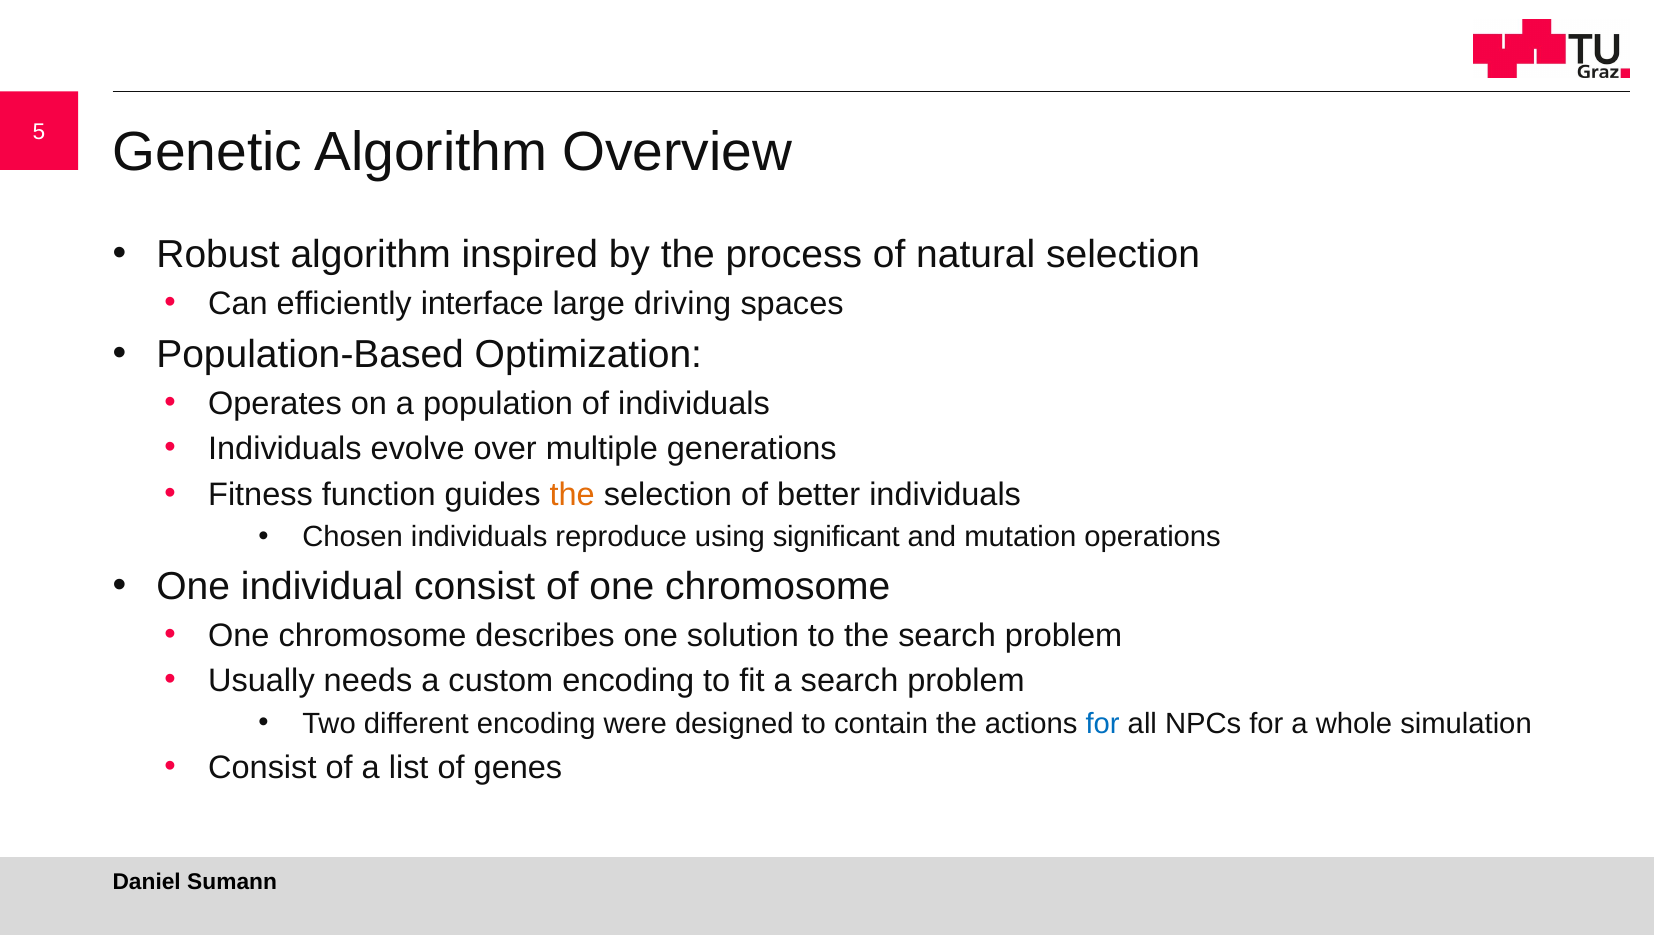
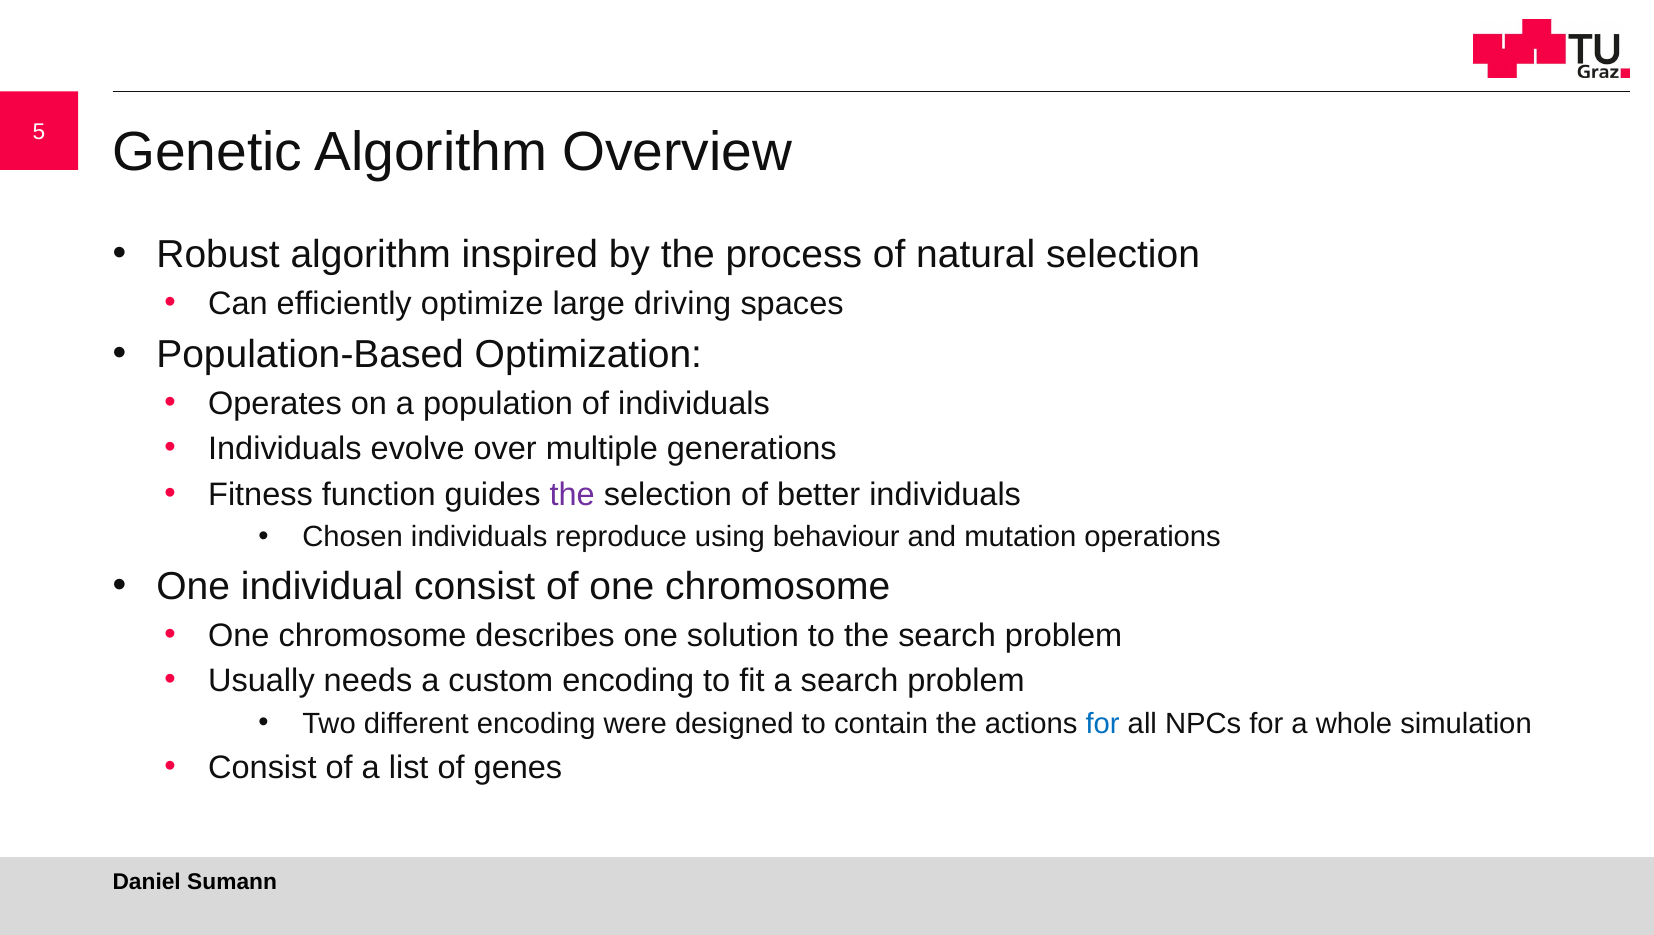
interface: interface -> optimize
the at (572, 495) colour: orange -> purple
significant: significant -> behaviour
